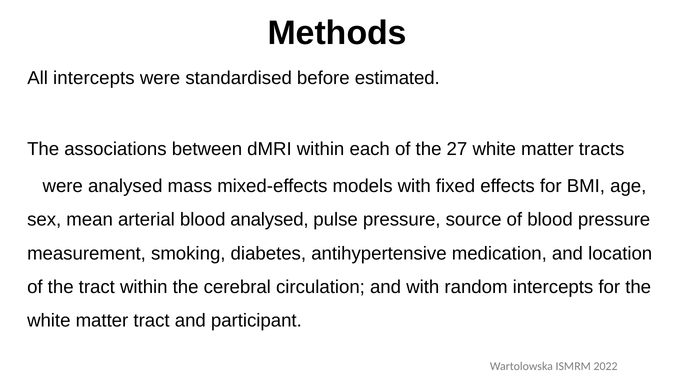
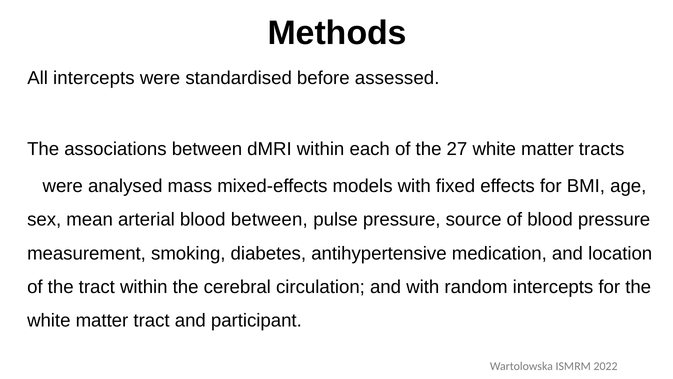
estimated: estimated -> assessed
blood analysed: analysed -> between
